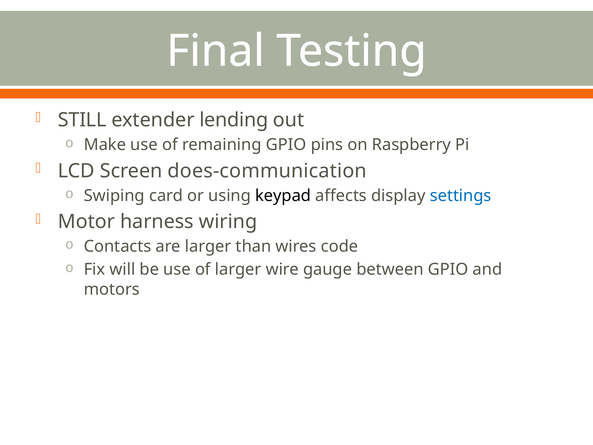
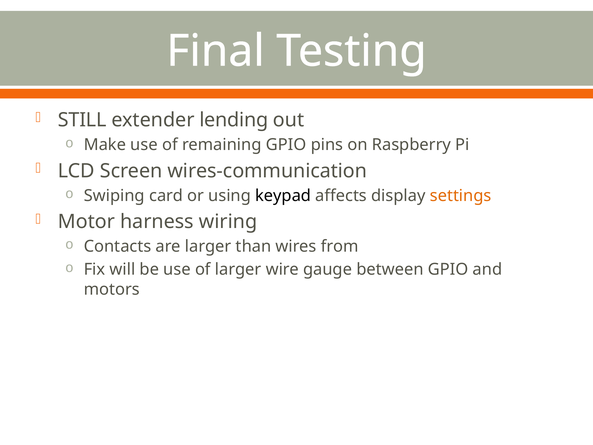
does-communication: does-communication -> wires-communication
settings colour: blue -> orange
code: code -> from
